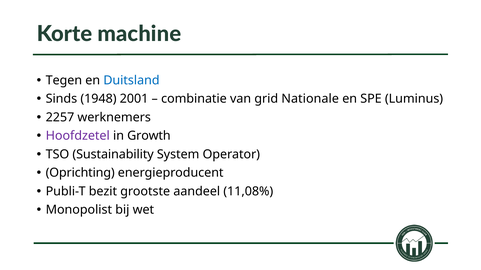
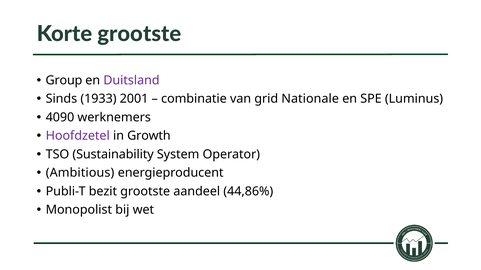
Korte machine: machine -> grootste
Tegen: Tegen -> Group
Duitsland colour: blue -> purple
1948: 1948 -> 1933
2257: 2257 -> 4090
Oprichting: Oprichting -> Ambitious
11,08%: 11,08% -> 44,86%
